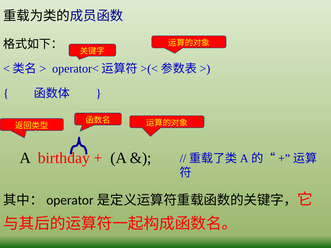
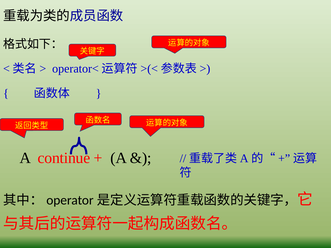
birthday: birthday -> continue
